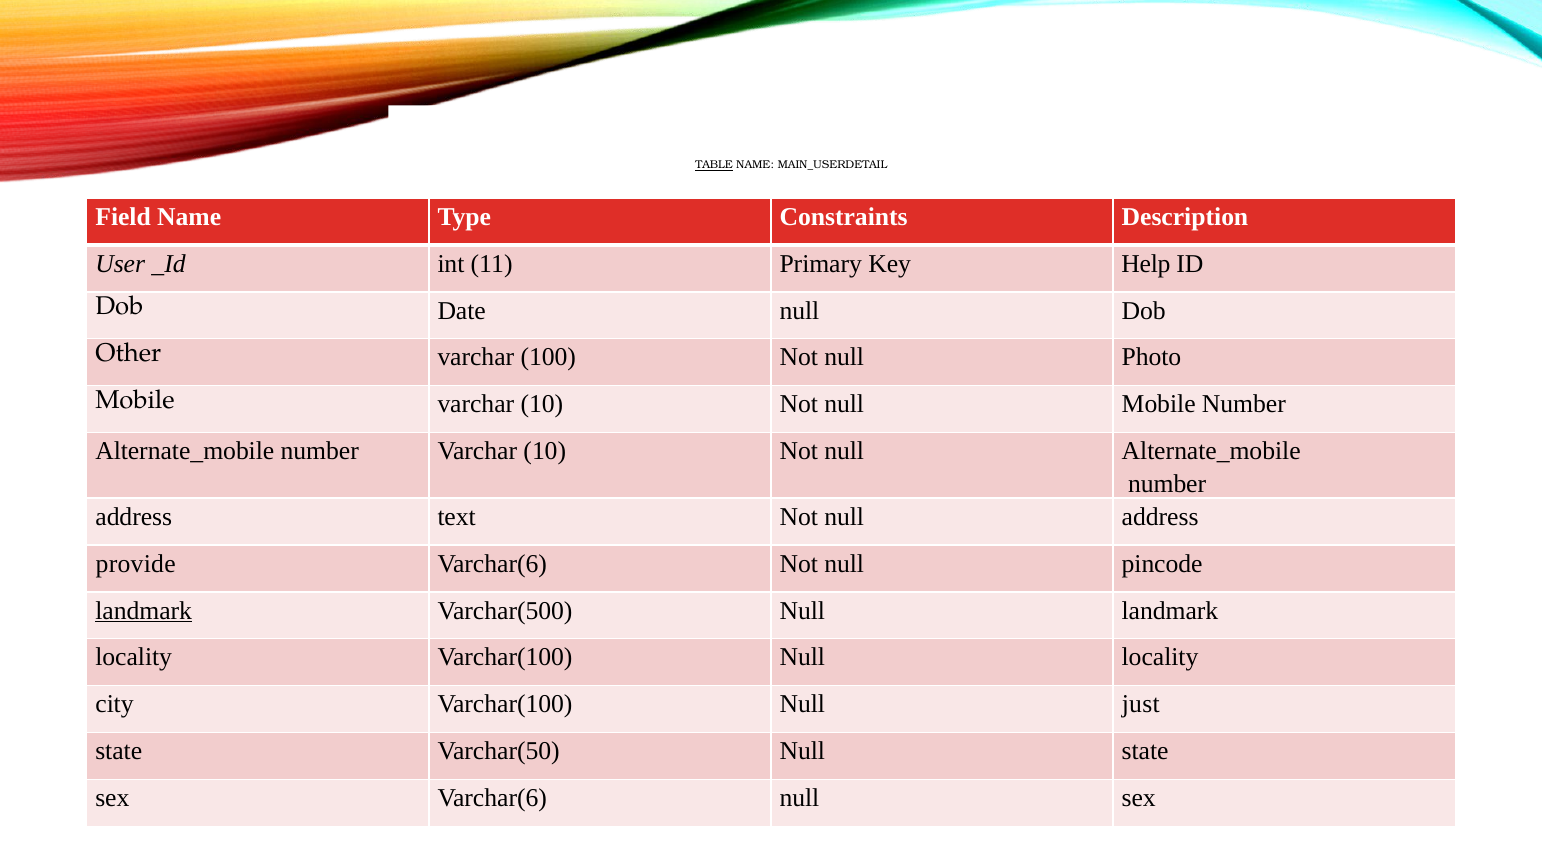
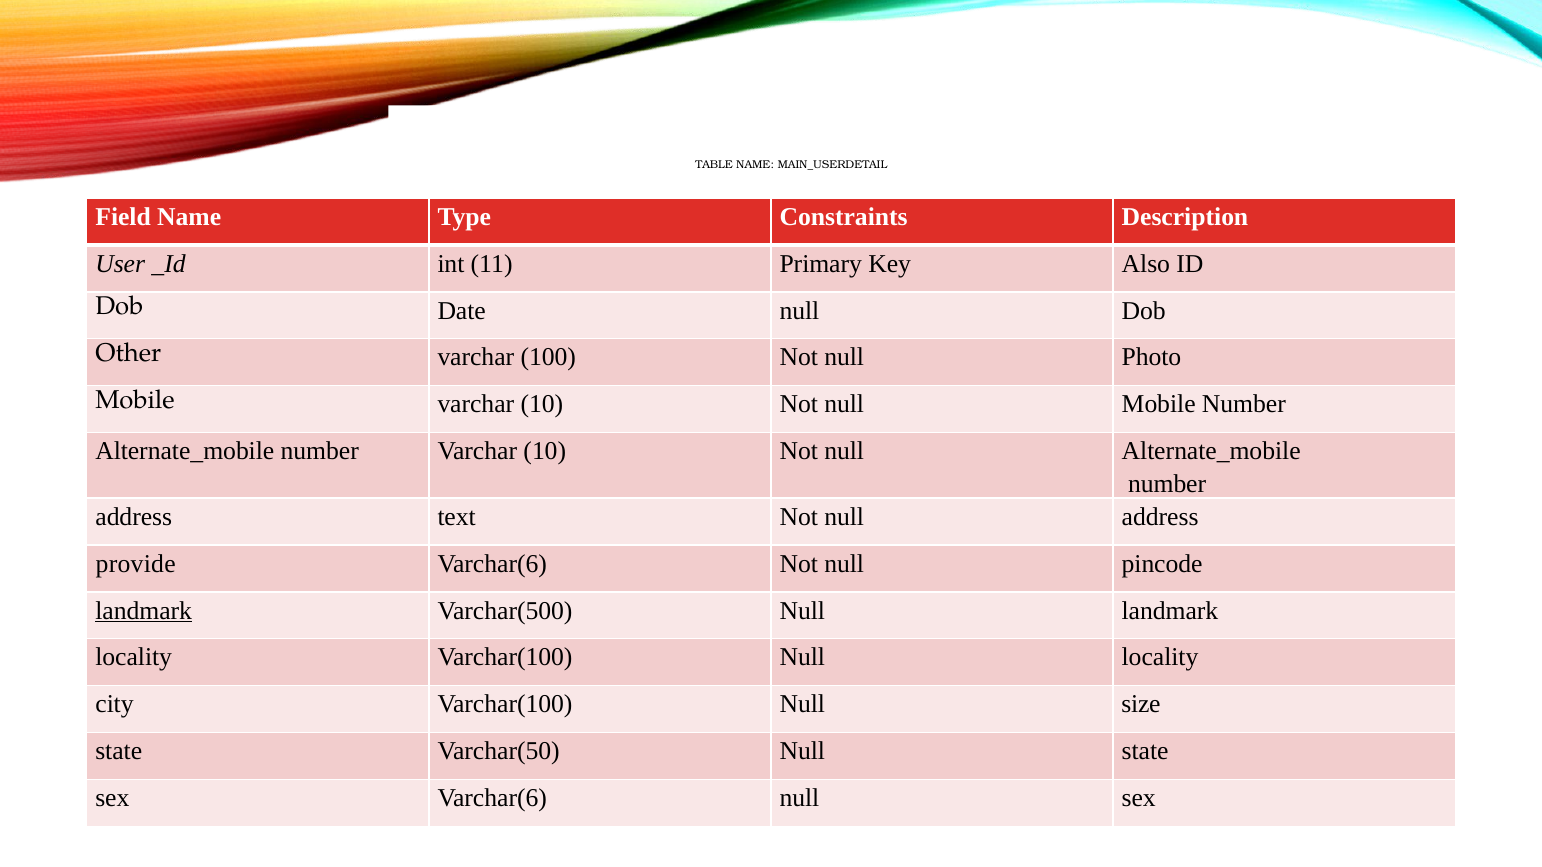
TABLE underline: present -> none
Help: Help -> Also
just: just -> size
